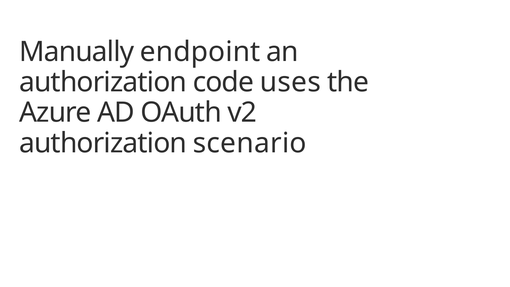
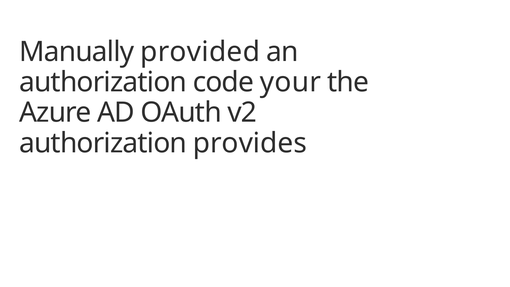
endpoint: endpoint -> provided
uses: uses -> your
scenario: scenario -> provides
